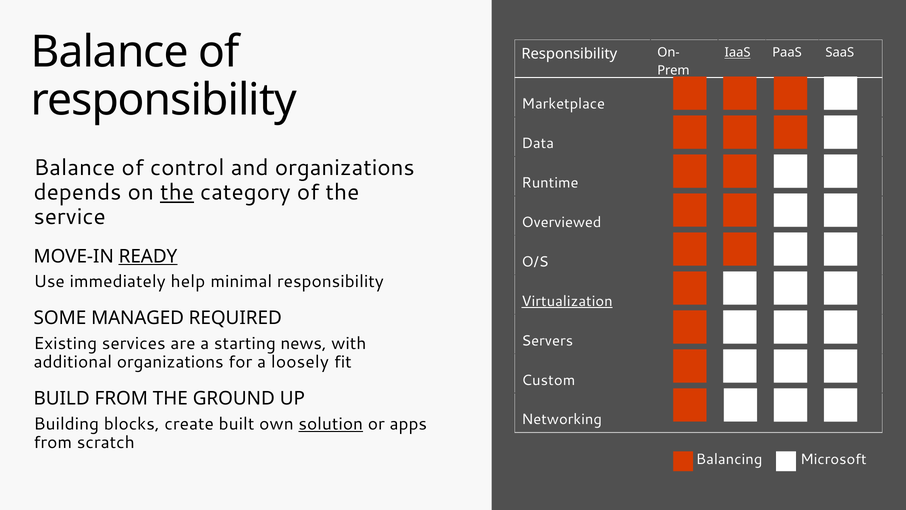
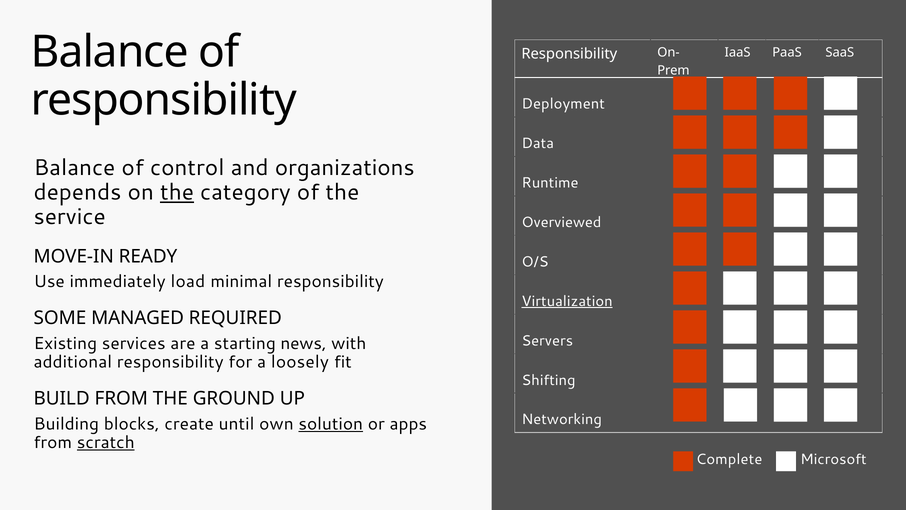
IaaS underline: present -> none
Marketplace: Marketplace -> Deployment
READY underline: present -> none
help: help -> load
additional organizations: organizations -> responsibility
Custom: Custom -> Shifting
built: built -> until
scratch underline: none -> present
Balancing: Balancing -> Complete
